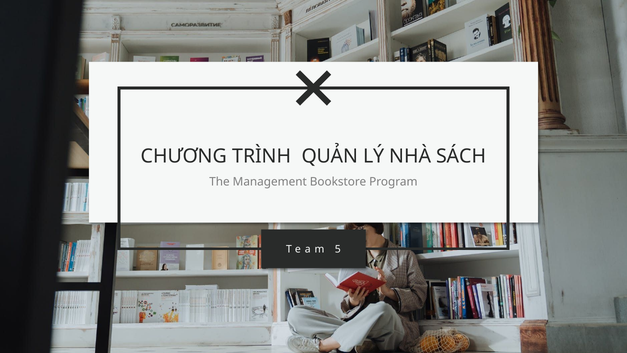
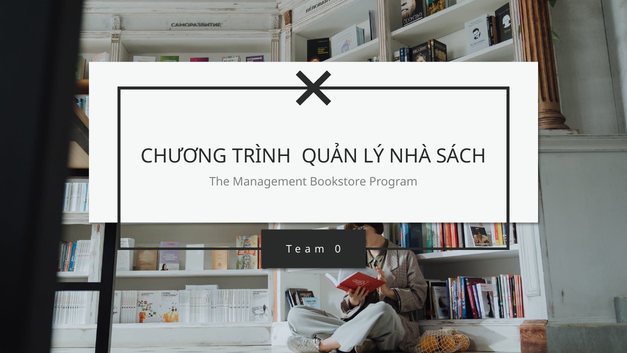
5: 5 -> 0
